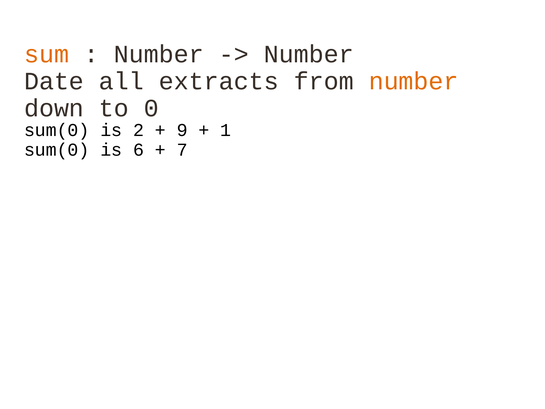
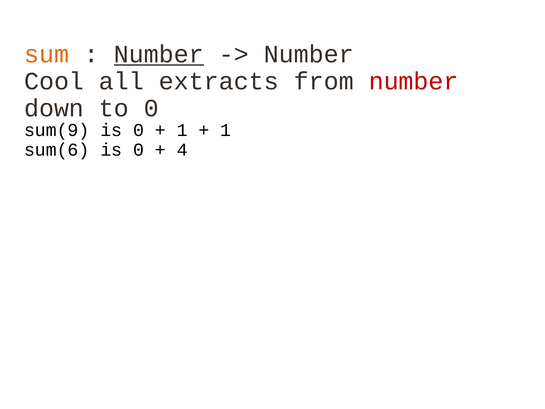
Number at (159, 54) underline: none -> present
Date: Date -> Cool
number at (414, 81) colour: orange -> red
sum(0 at (57, 130): sum(0 -> sum(9
2 at (139, 130): 2 -> 0
9 at (182, 130): 9 -> 1
sum(0 at (57, 150): sum(0 -> sum(6
6 at (139, 150): 6 -> 0
7: 7 -> 4
